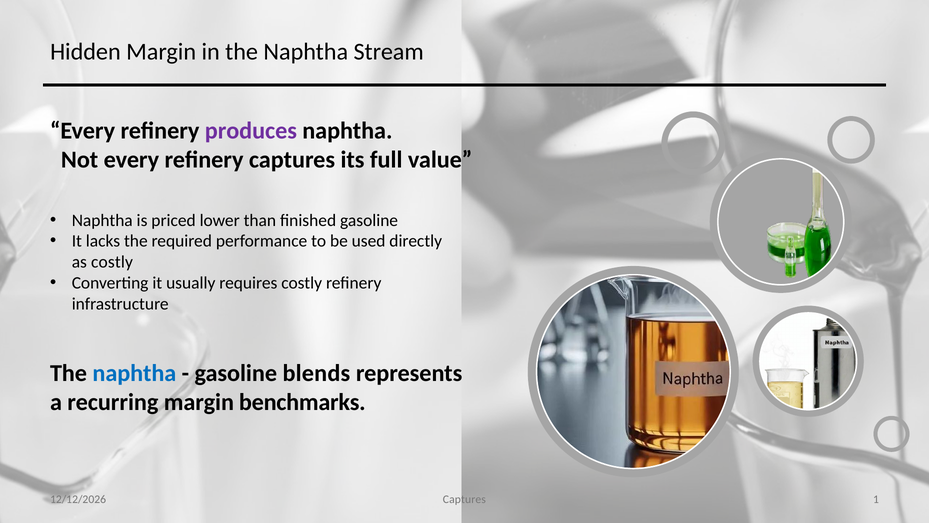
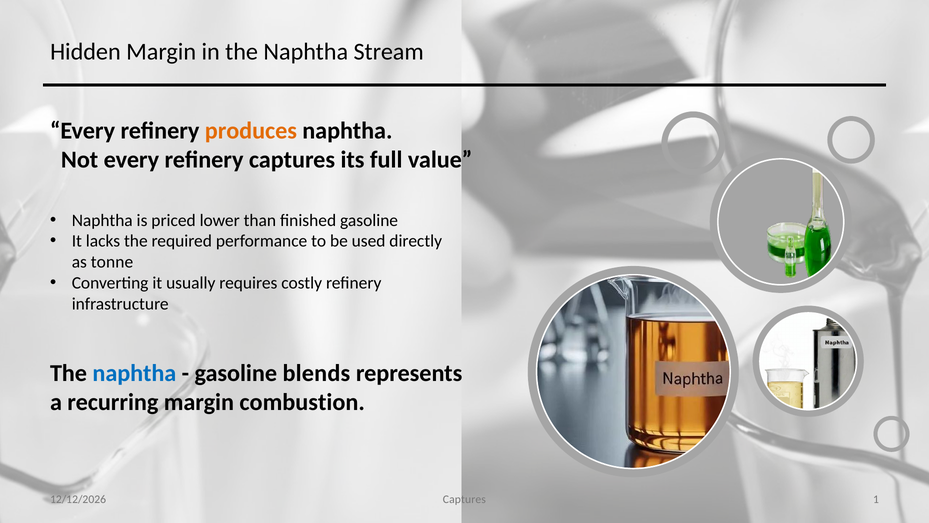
produces colour: purple -> orange
as costly: costly -> tonne
benchmarks: benchmarks -> combustion
